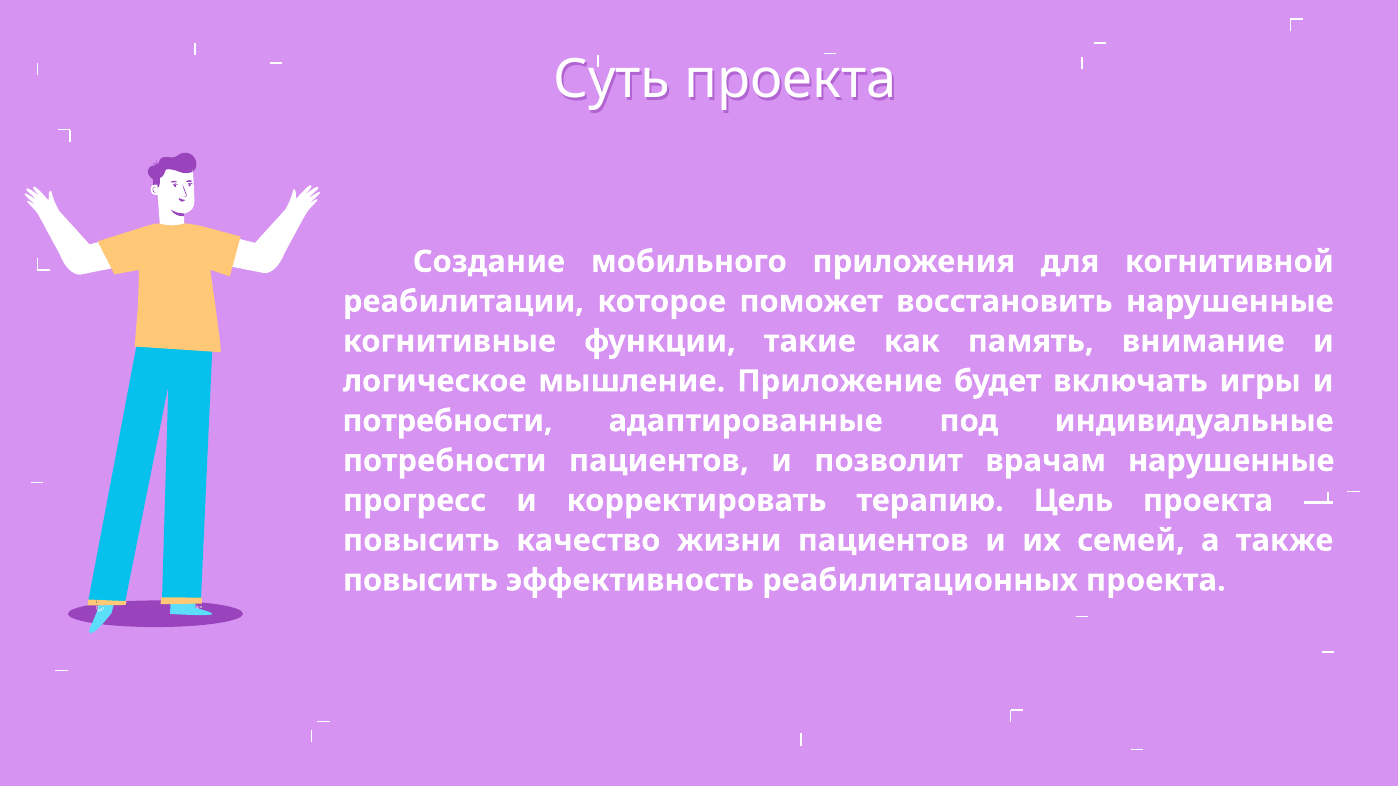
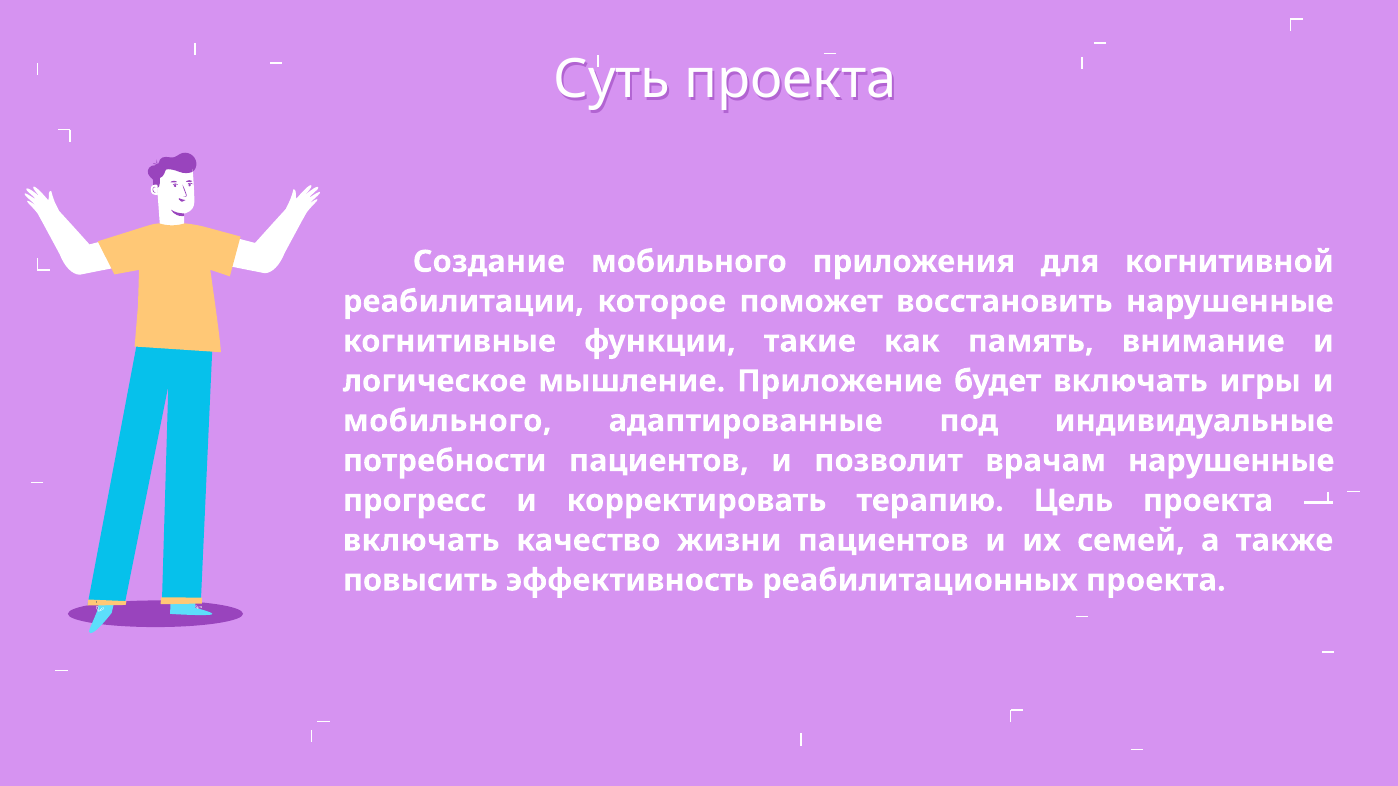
потребности at (448, 421): потребности -> мобильного
повысить at (421, 541): повысить -> включать
